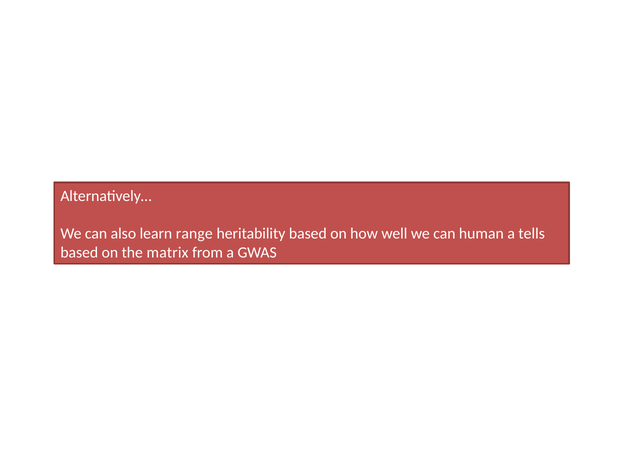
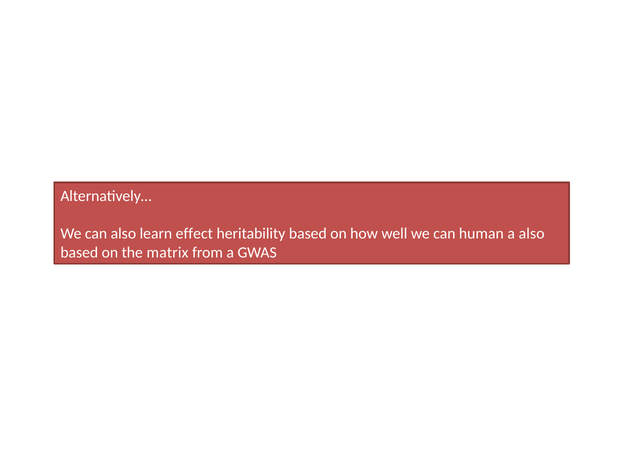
range: range -> effect
a tells: tells -> also
